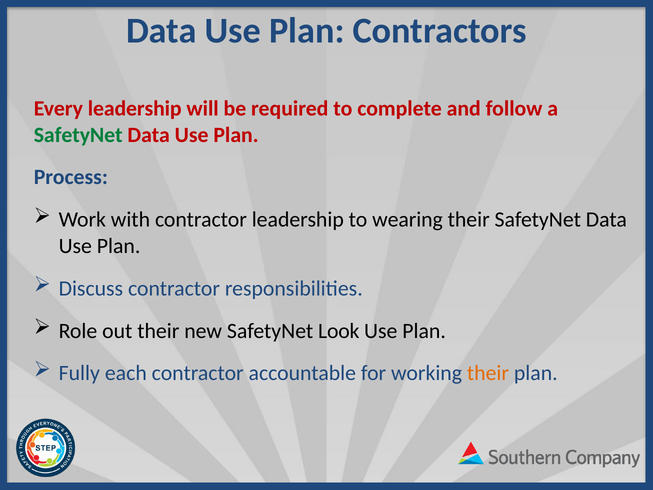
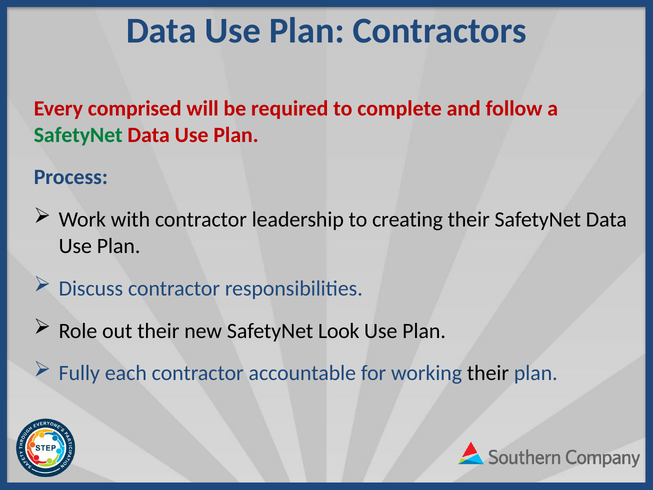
Every leadership: leadership -> comprised
wearing: wearing -> creating
their at (488, 373) colour: orange -> black
